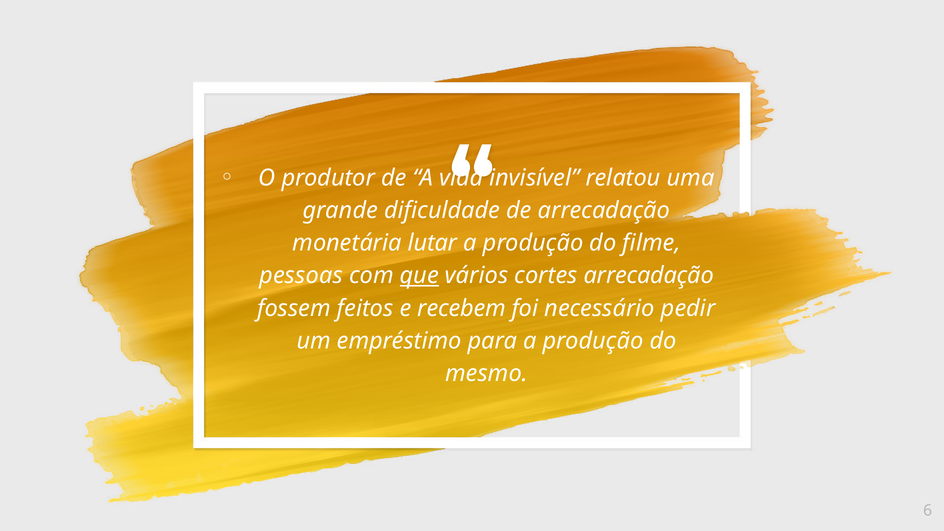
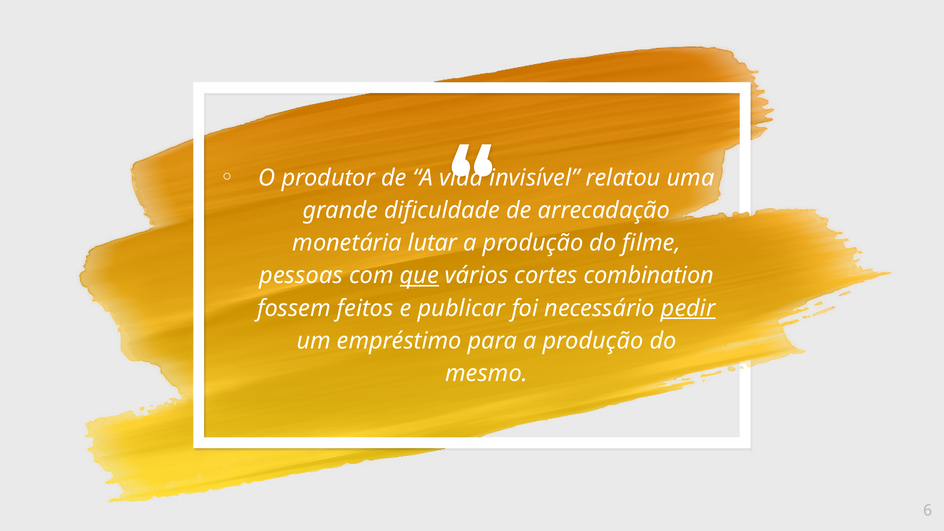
cortes arrecadação: arrecadação -> combination
recebem: recebem -> publicar
pedir underline: none -> present
